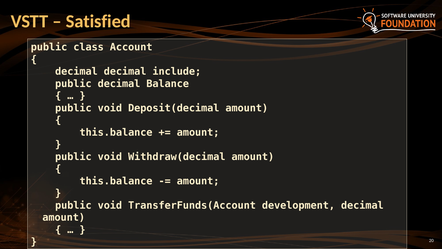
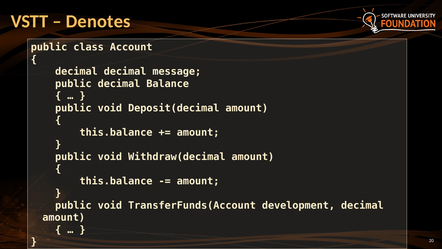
Satisfied: Satisfied -> Denotes
include: include -> message
